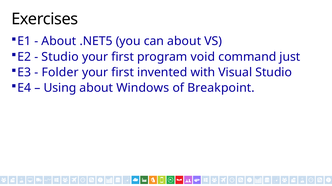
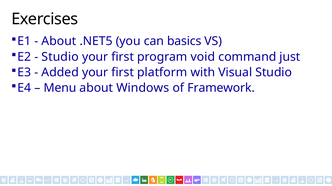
can about: about -> basics
Folder: Folder -> Added
invented: invented -> platform
Using: Using -> Menu
Breakpoint: Breakpoint -> Framework
